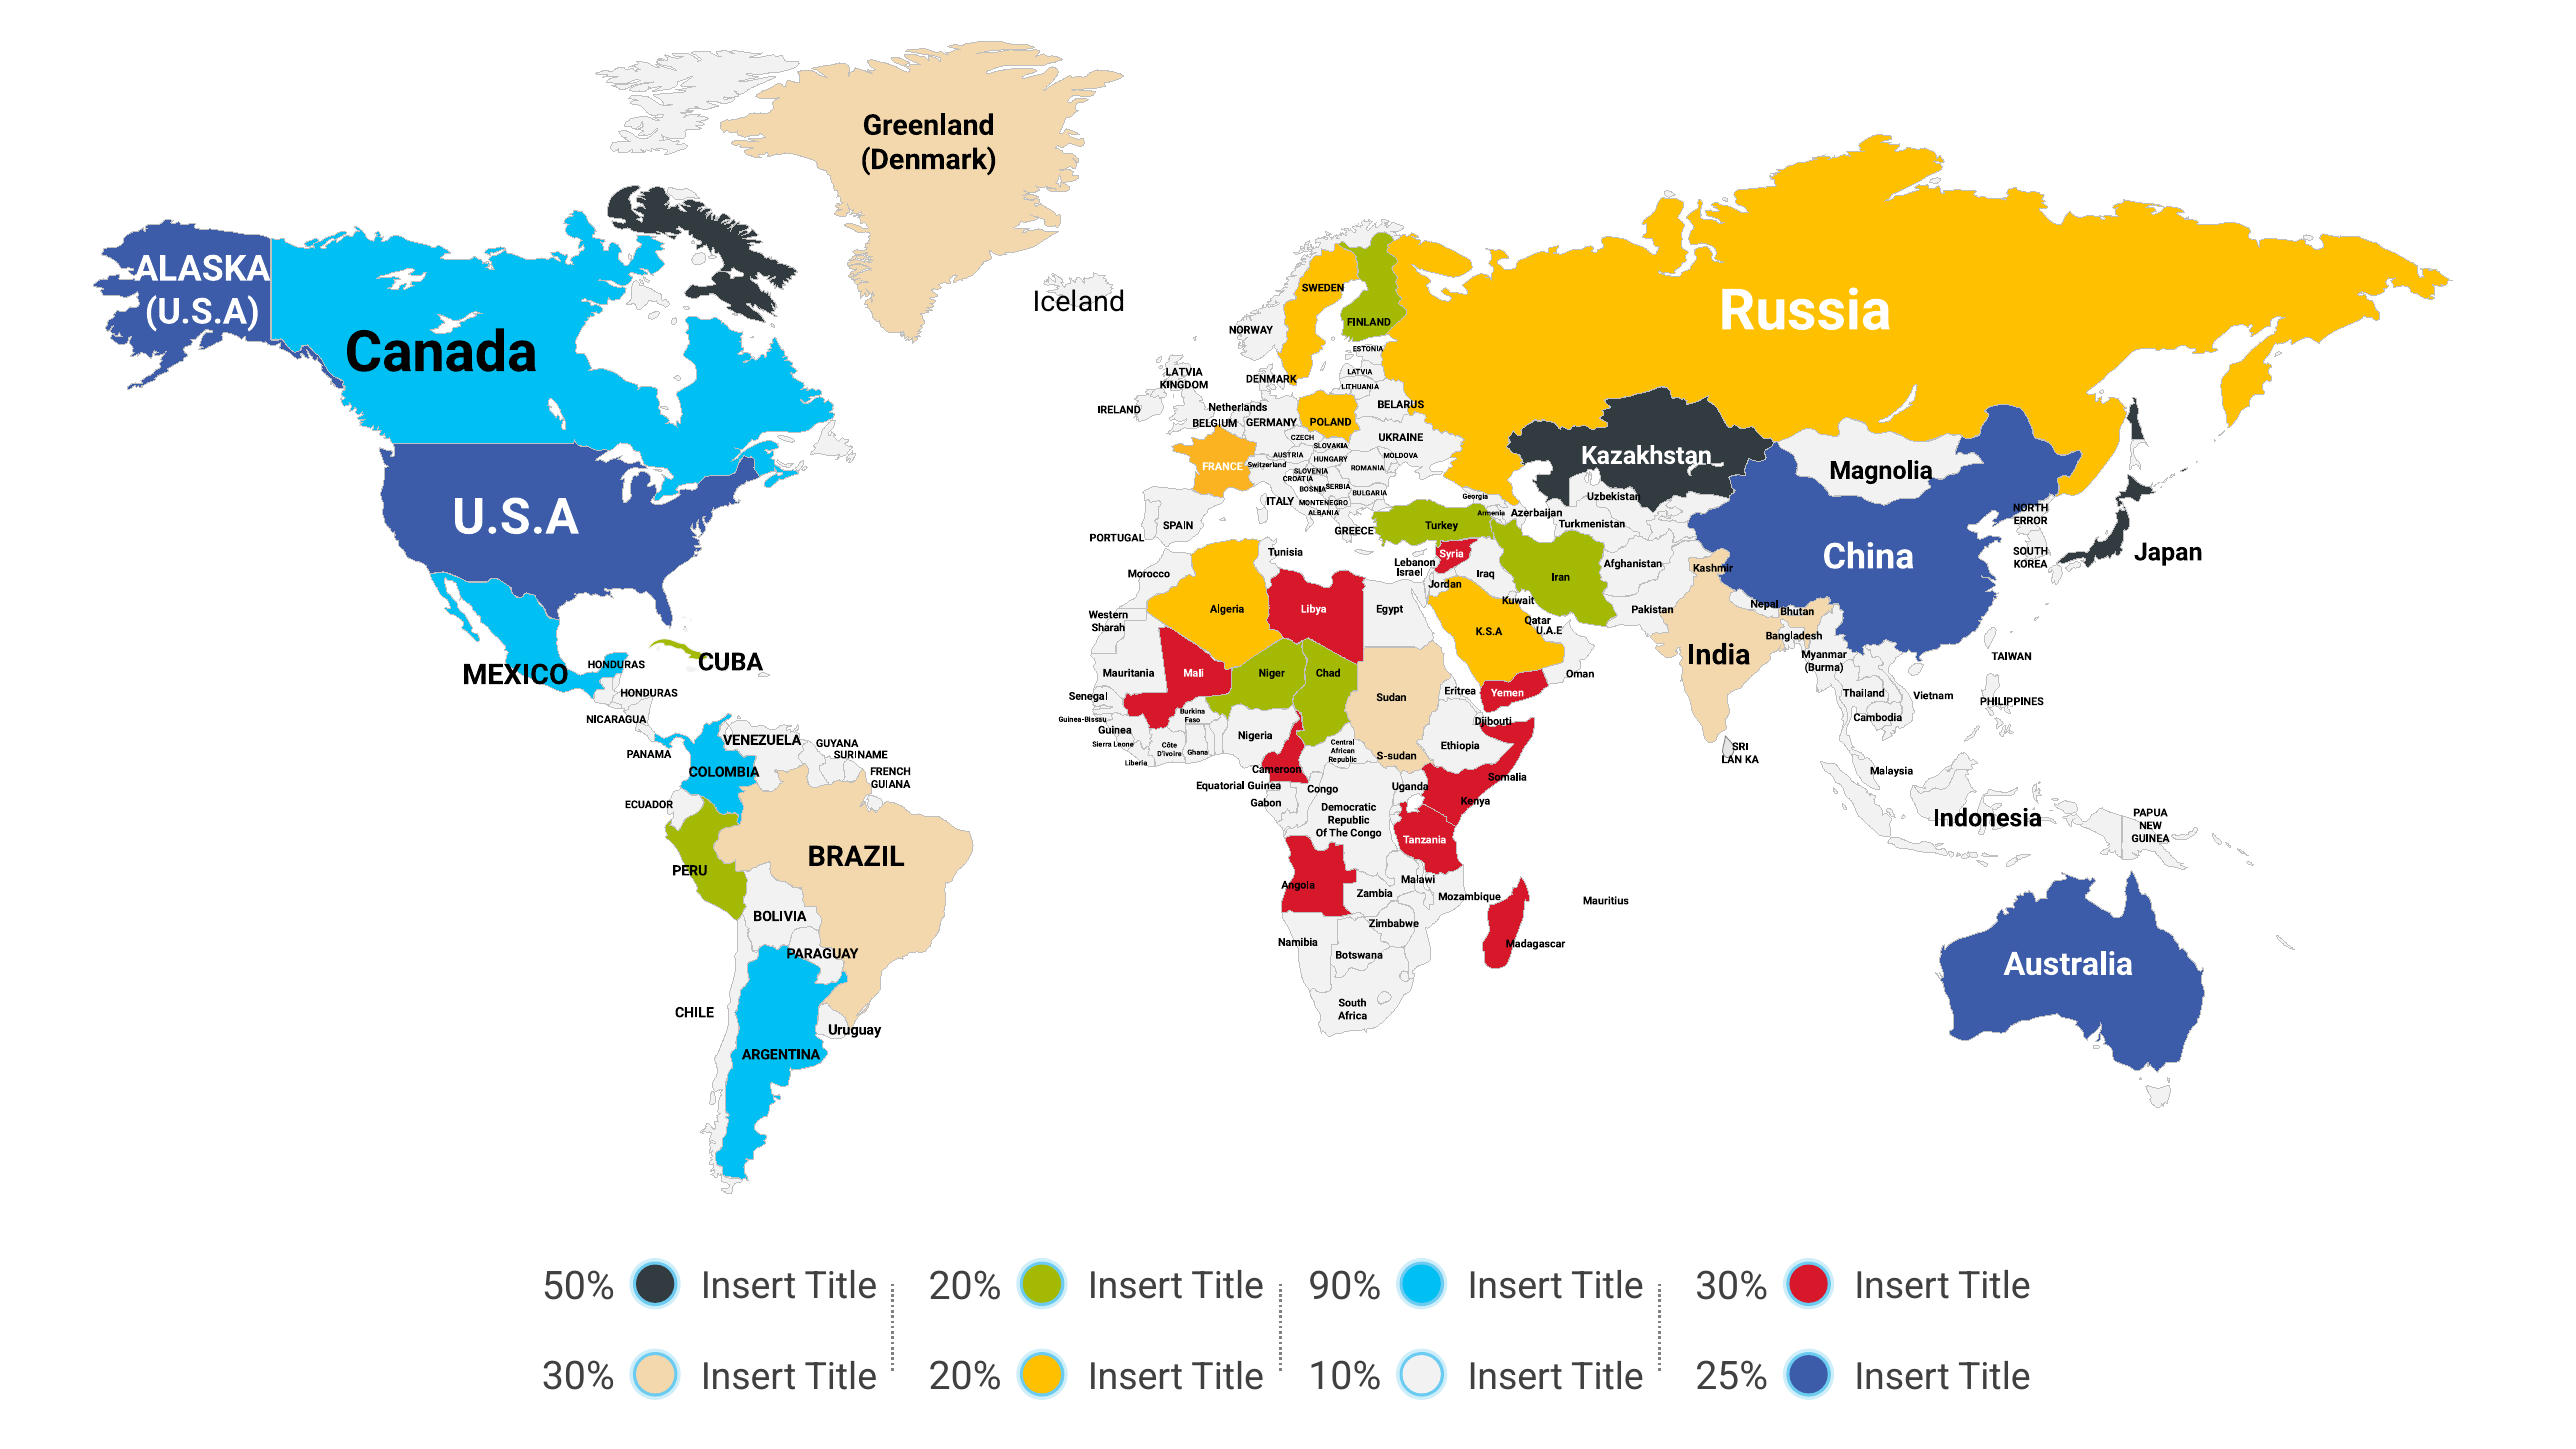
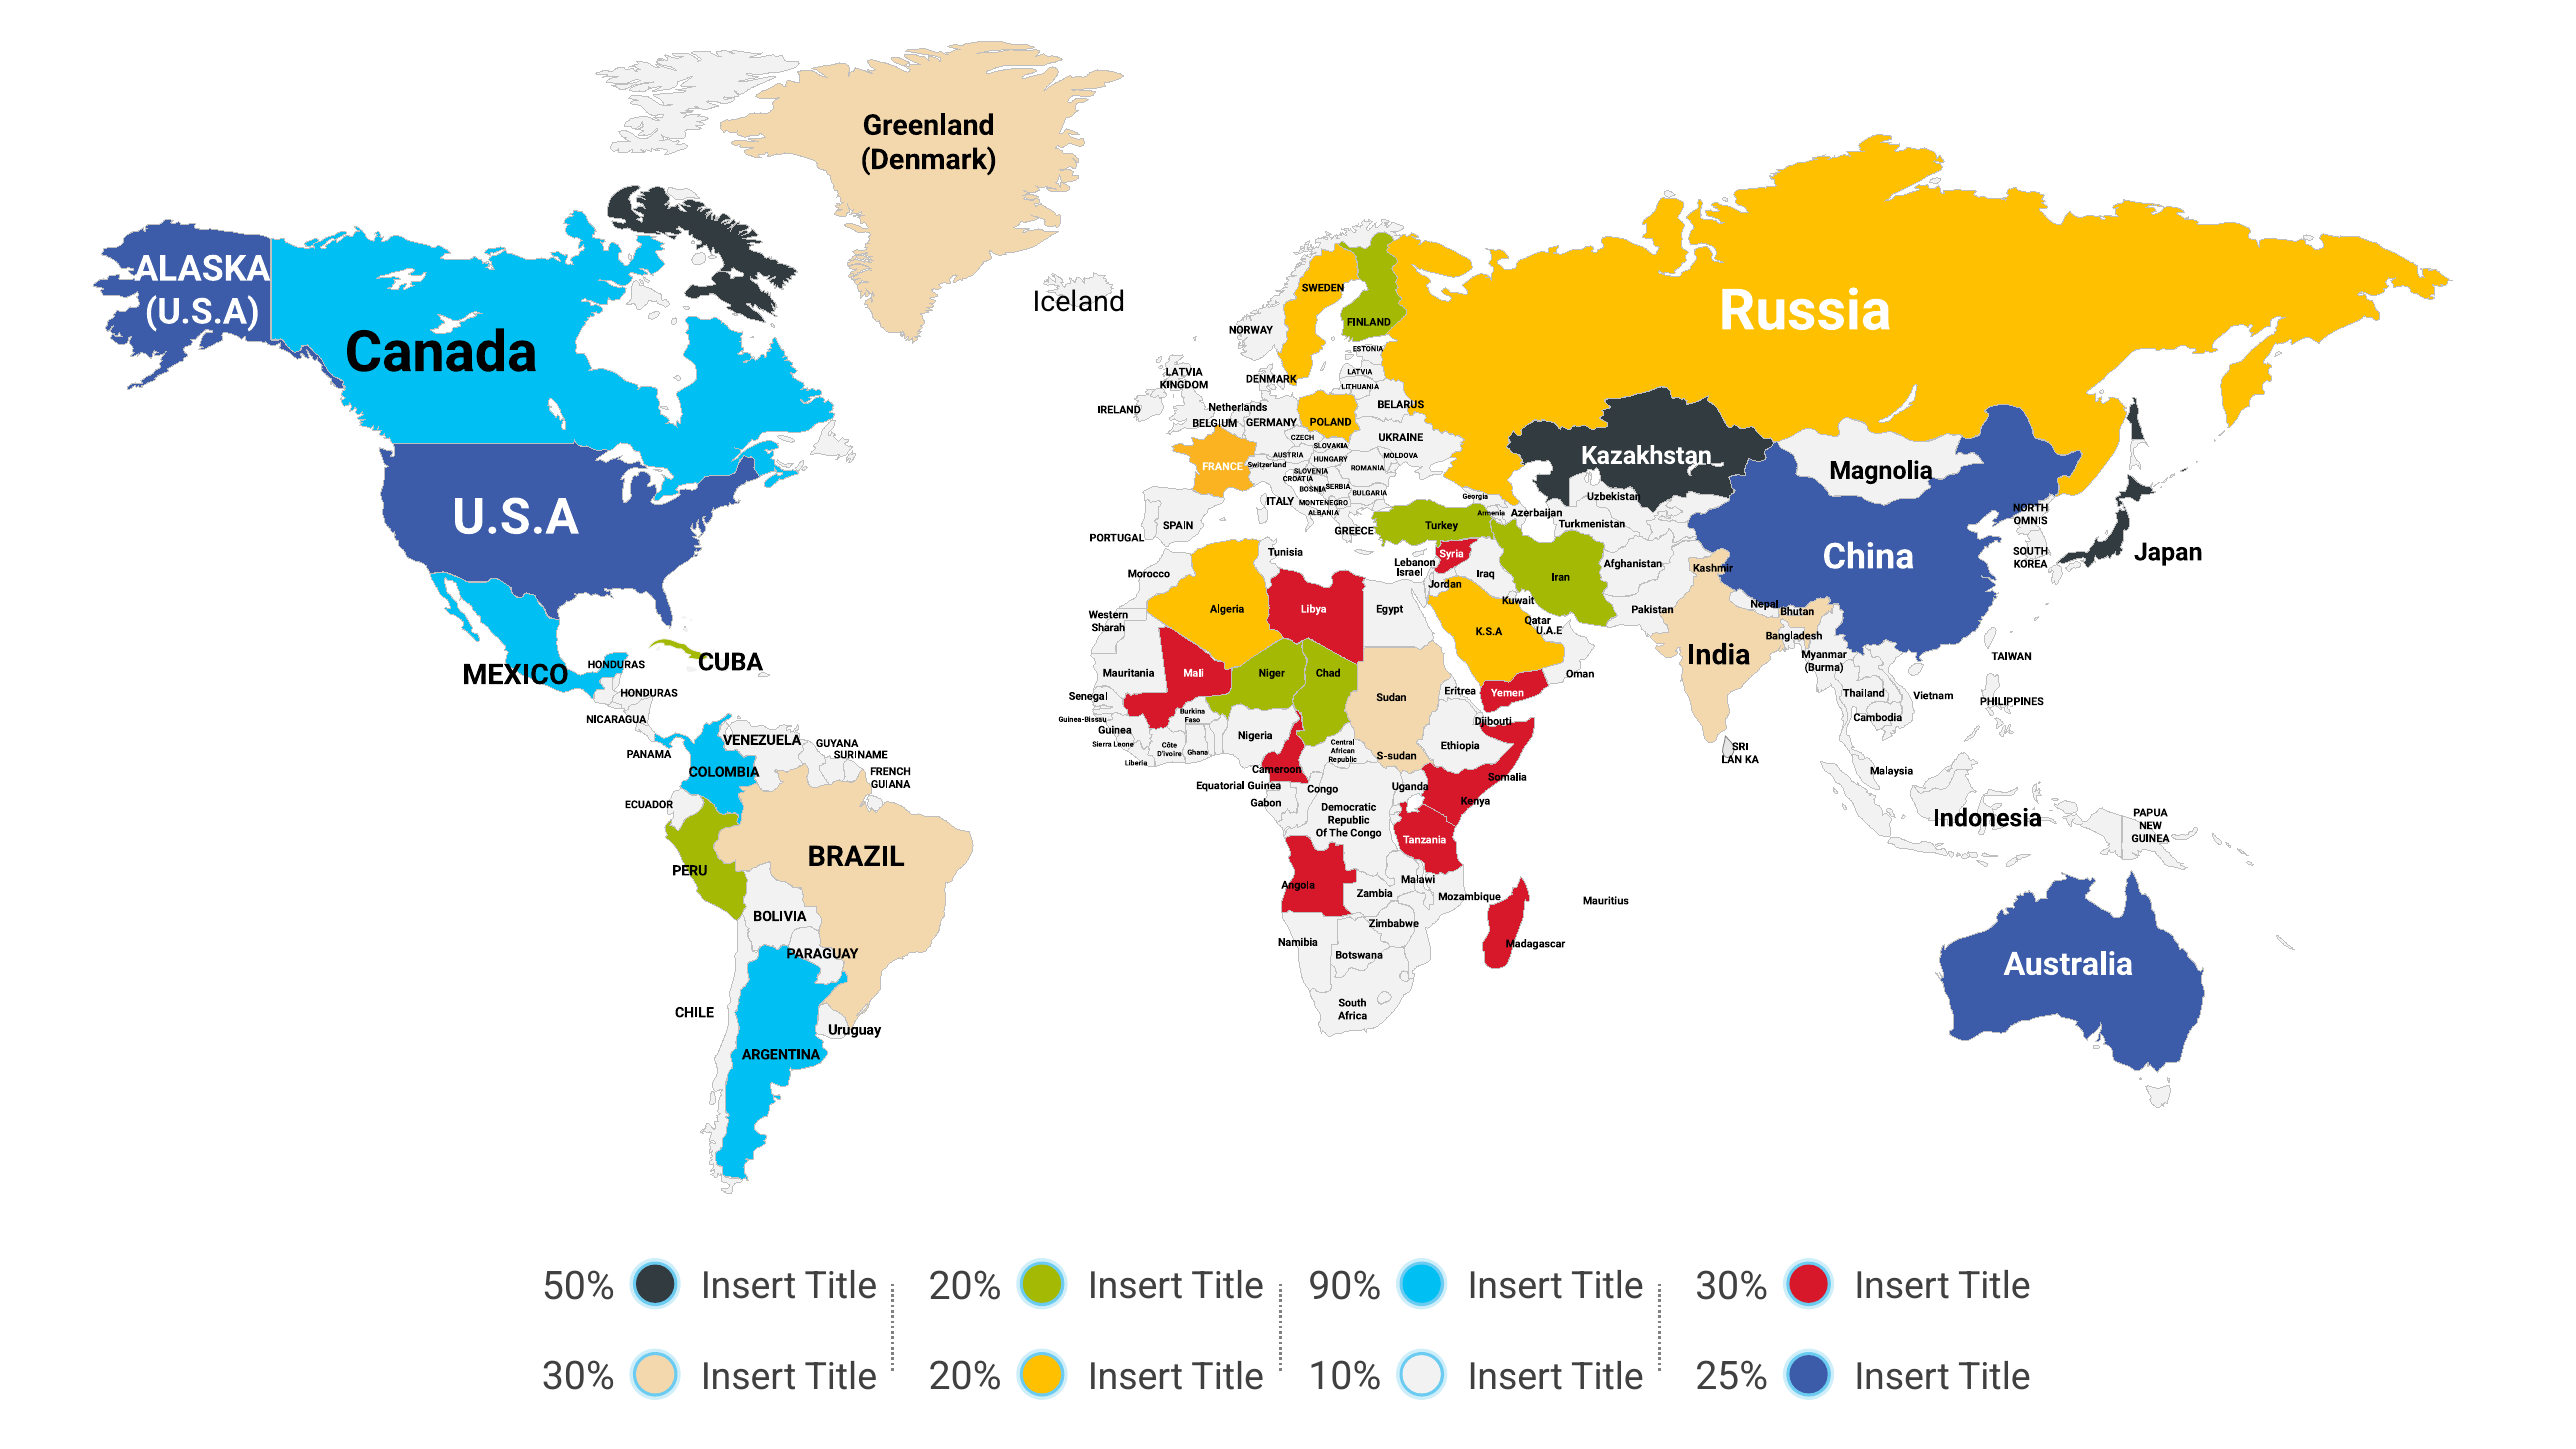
ERROR: ERROR -> OMNIS
